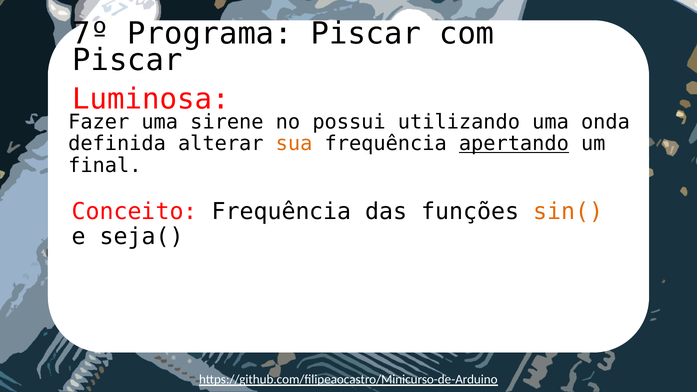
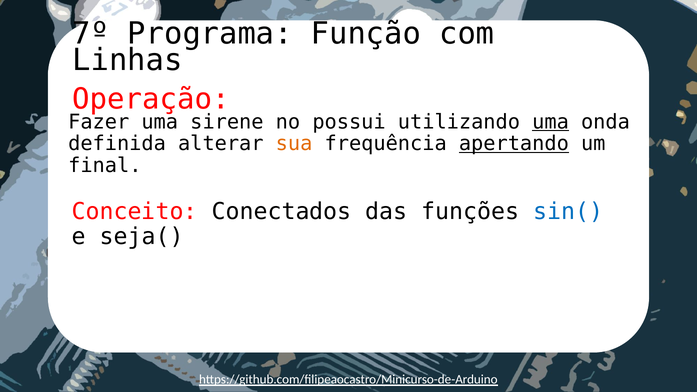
Programa Piscar: Piscar -> Função
Piscar at (127, 60): Piscar -> Linhas
Luminosa: Luminosa -> Operação
uma at (551, 122) underline: none -> present
Conceito Frequência: Frequência -> Conectados
sin( colour: orange -> blue
